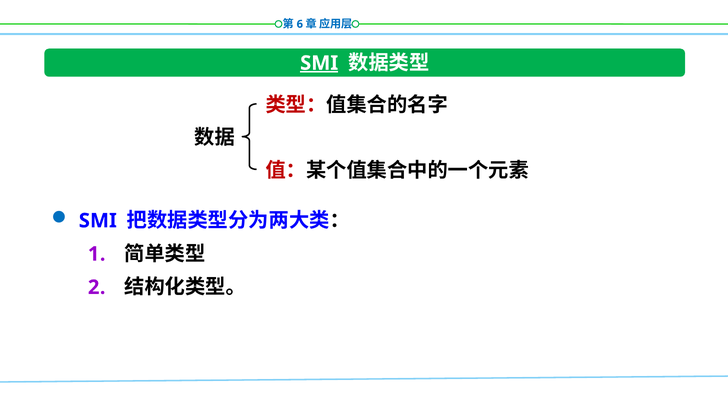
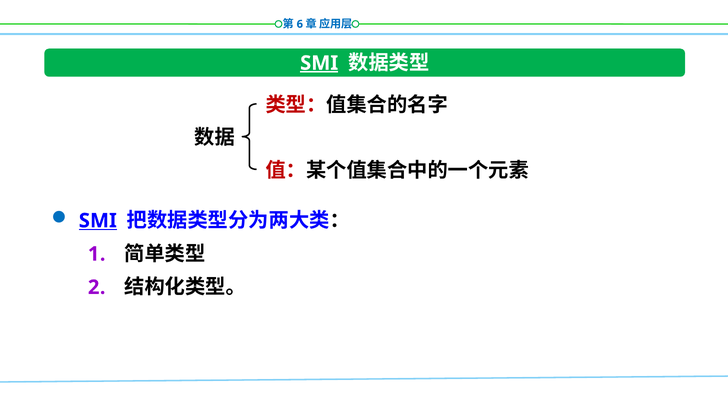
SMI at (98, 221) underline: none -> present
